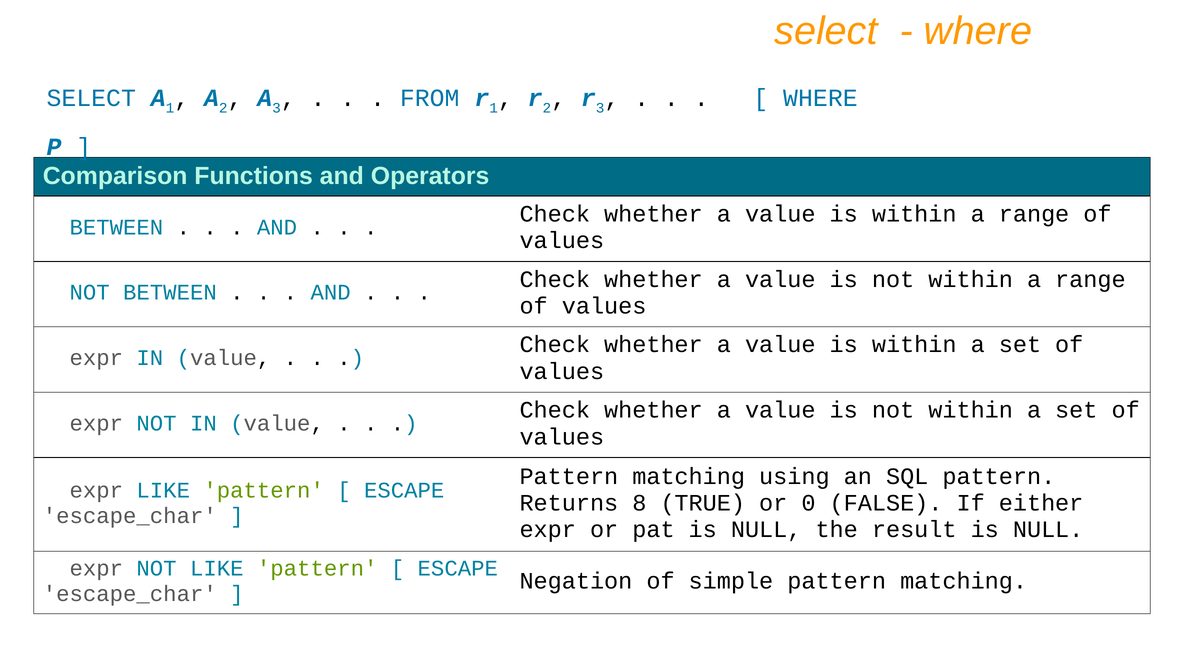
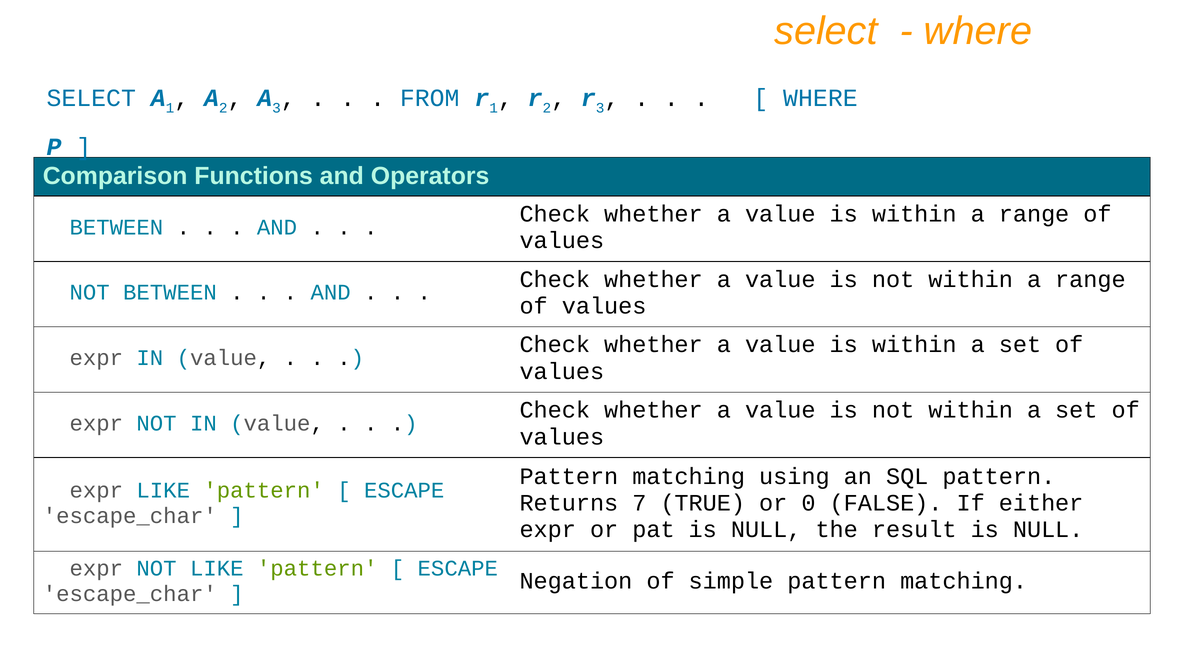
8: 8 -> 7
